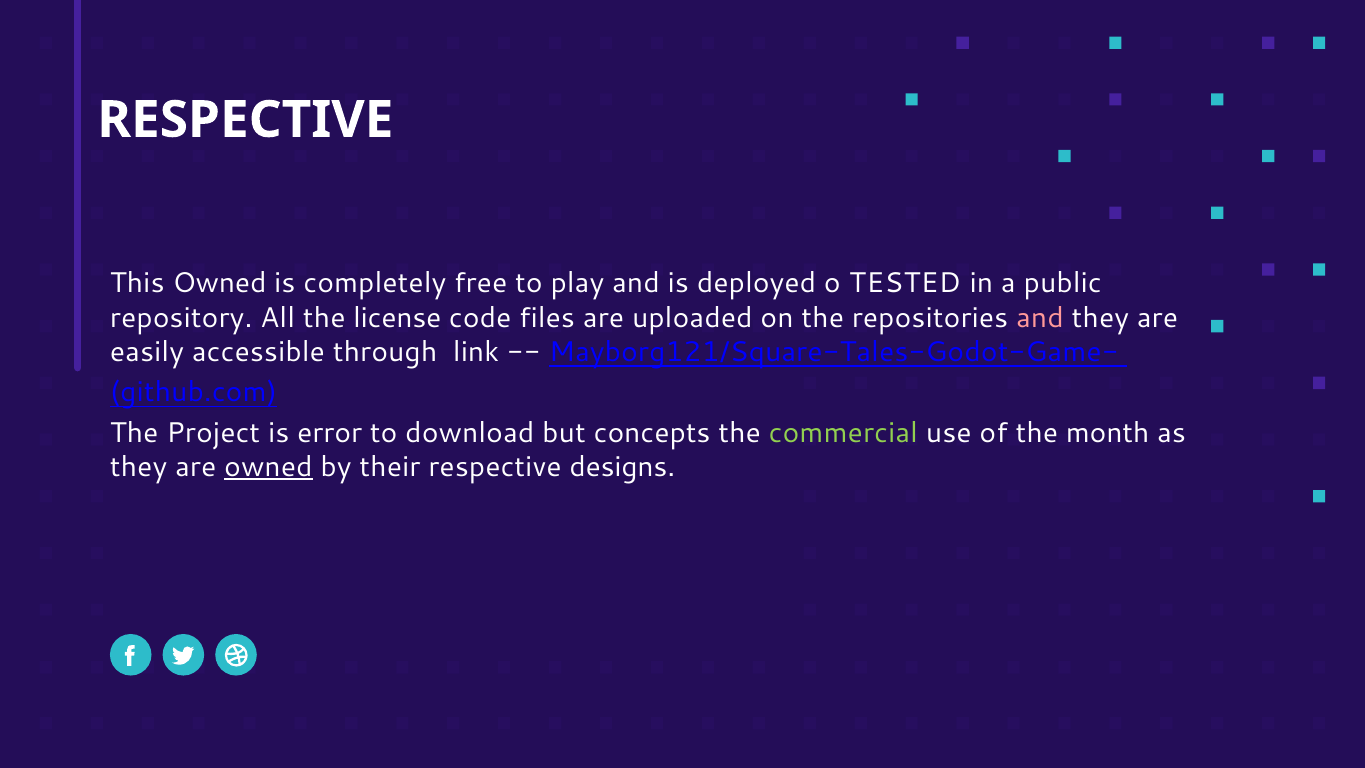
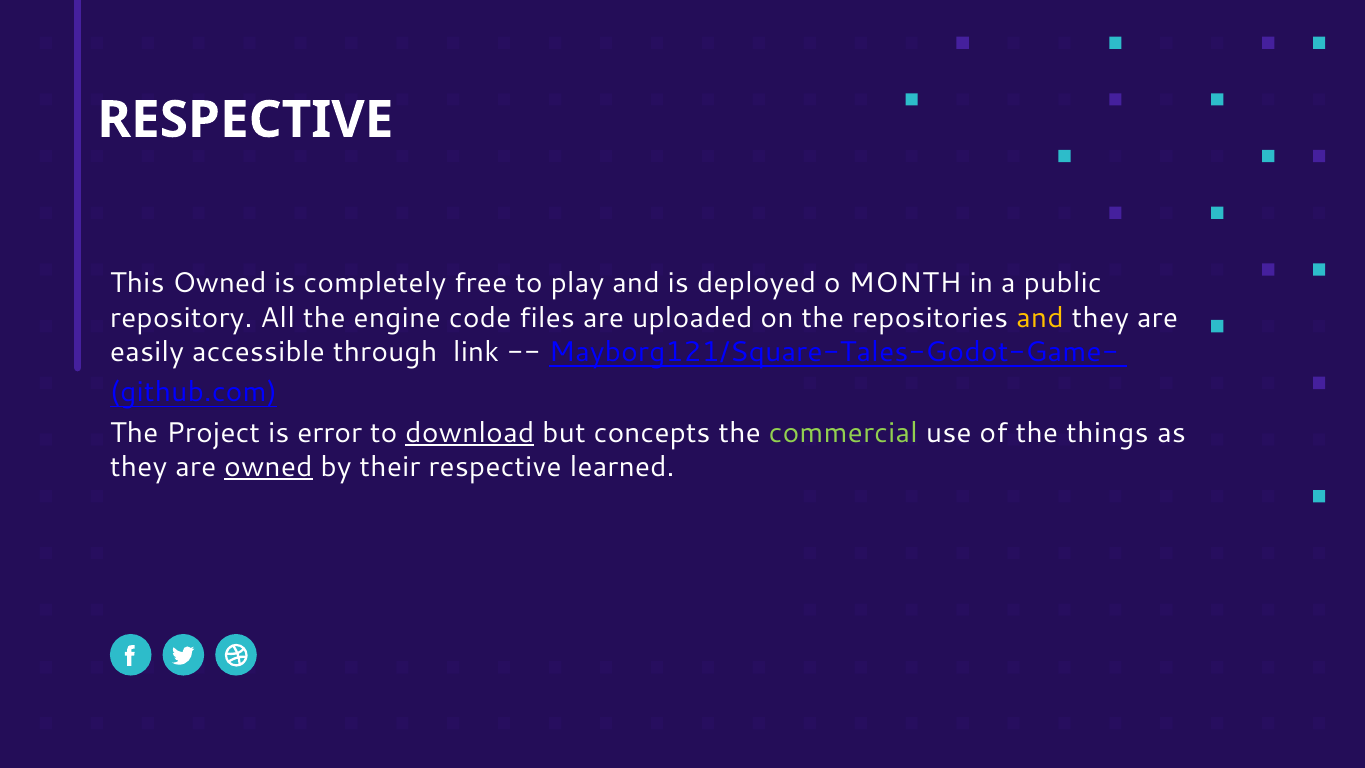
TESTED: TESTED -> MONTH
license: license -> engine
and at (1040, 318) colour: pink -> yellow
download underline: none -> present
month: month -> things
designs: designs -> learned
